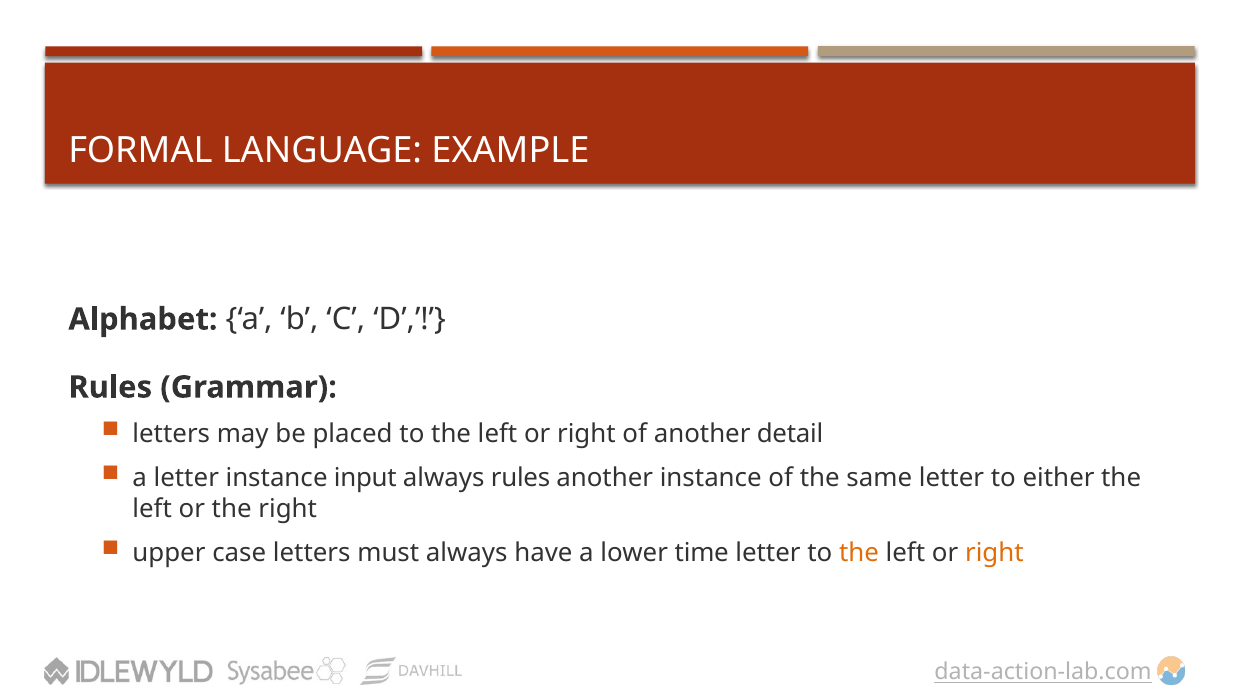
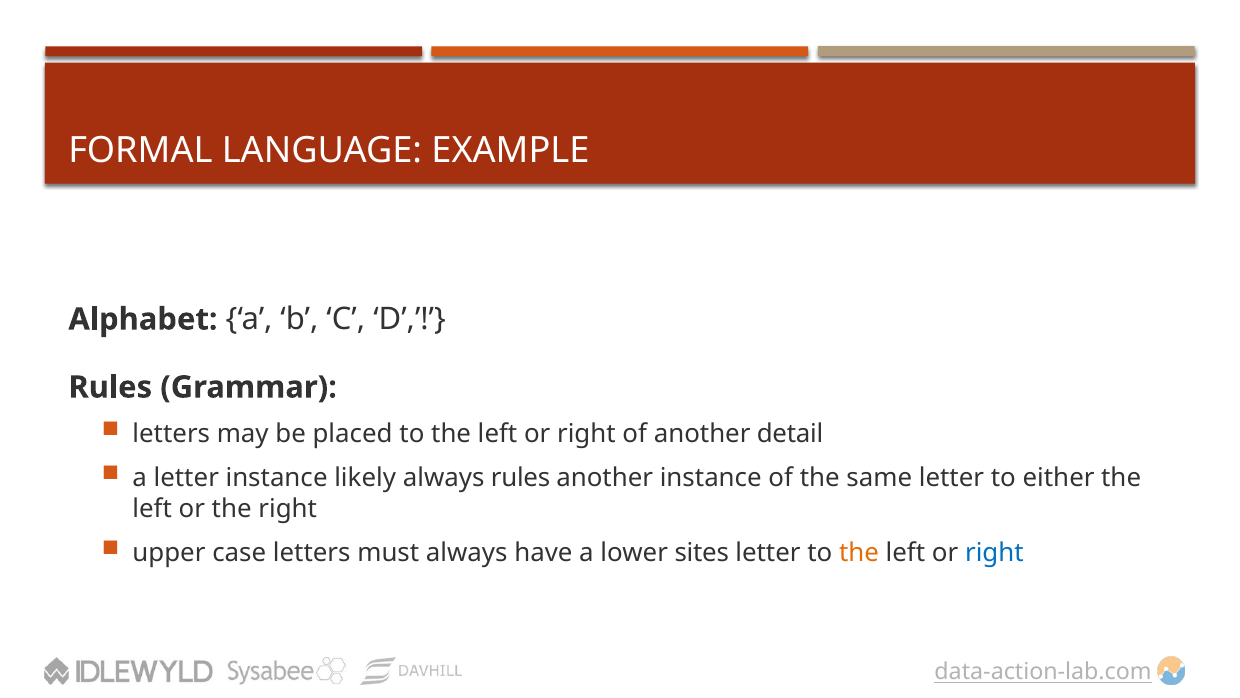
input: input -> likely
time: time -> sites
right at (994, 553) colour: orange -> blue
